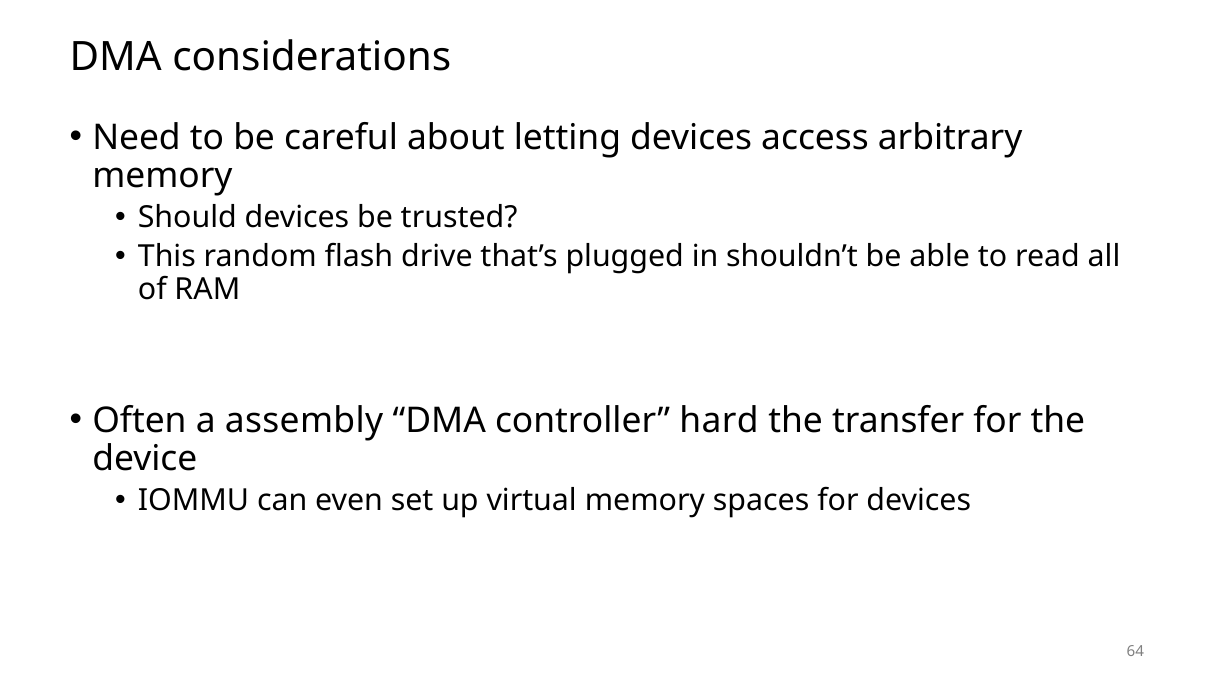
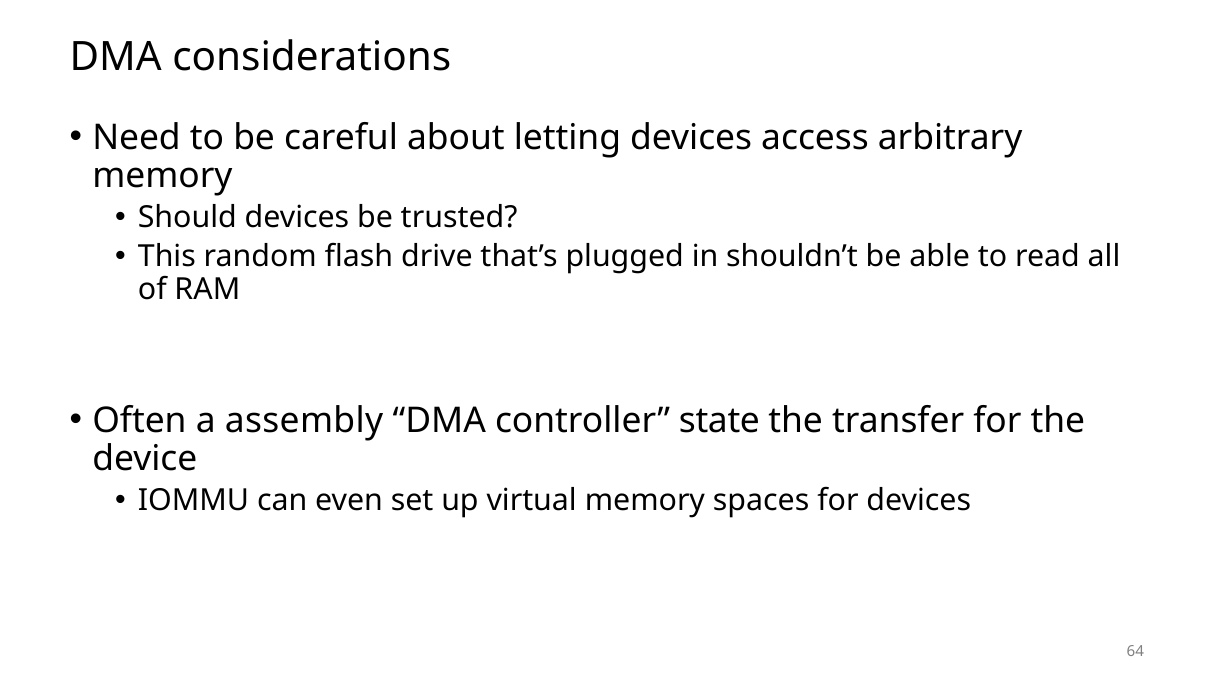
hard: hard -> state
